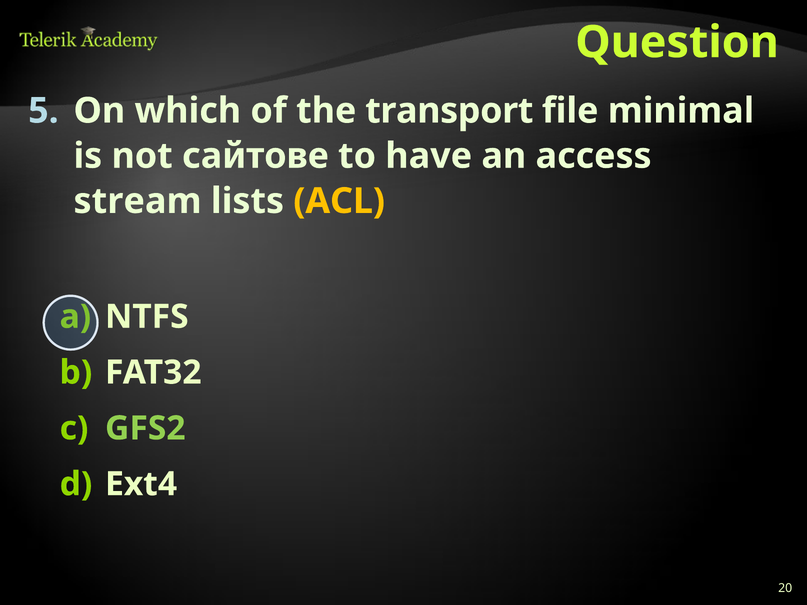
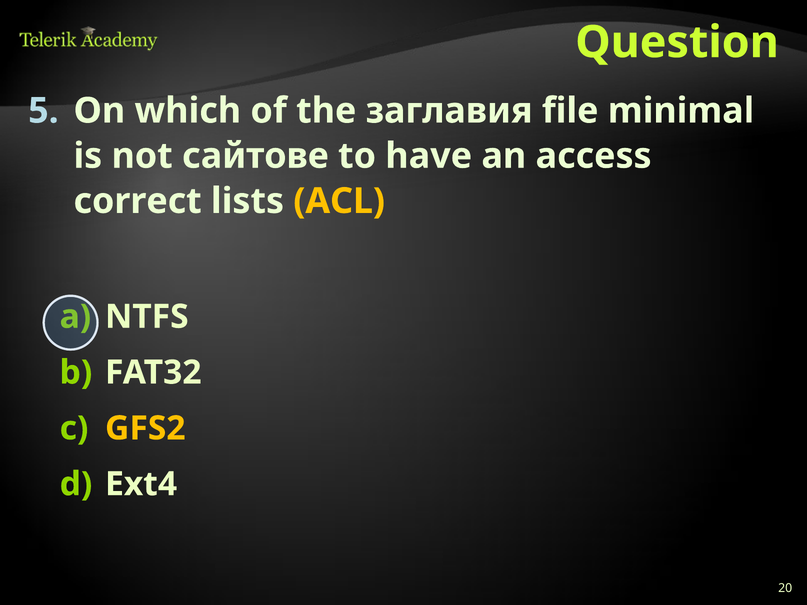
transport: transport -> заглавия
stream: stream -> correct
GFS2 colour: light green -> yellow
